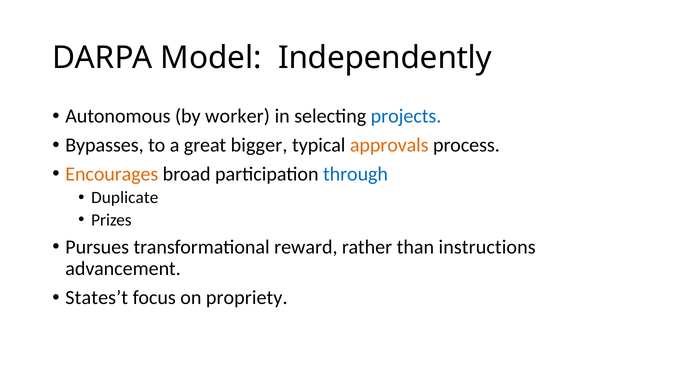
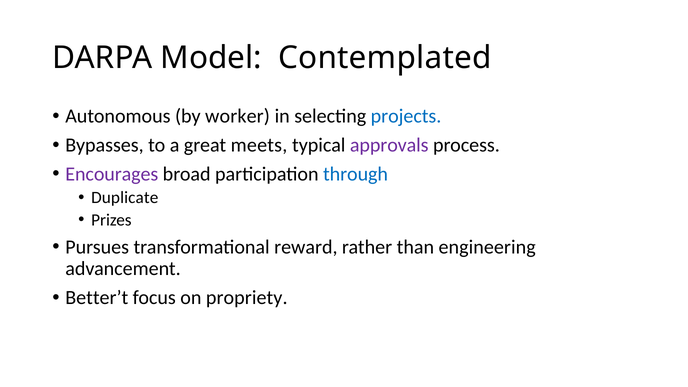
Independently: Independently -> Contemplated
bigger: bigger -> meets
approvals colour: orange -> purple
Encourages colour: orange -> purple
instructions: instructions -> engineering
States’t: States’t -> Better’t
